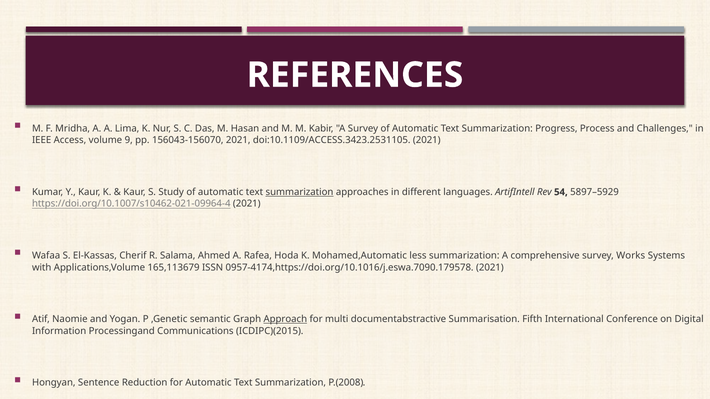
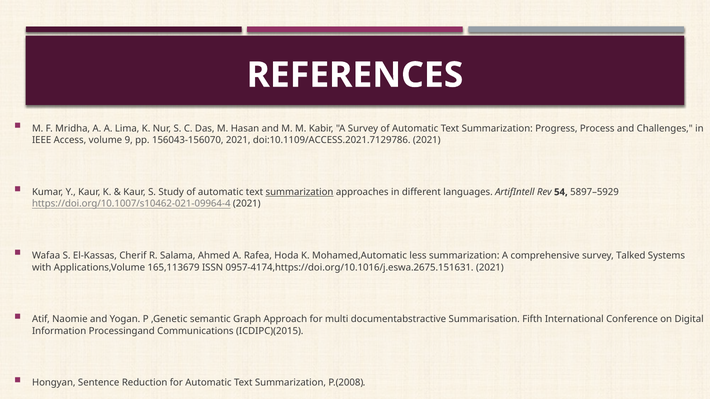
doi:10.1109/ACCESS.3423.2531105: doi:10.1109/ACCESS.3423.2531105 -> doi:10.1109/ACCESS.2021.7129786
Works: Works -> Talked
0957-4174,https://doi.org/10.1016/j.eswa.7090.179578: 0957-4174,https://doi.org/10.1016/j.eswa.7090.179578 -> 0957-4174,https://doi.org/10.1016/j.eswa.2675.151631
Approach underline: present -> none
